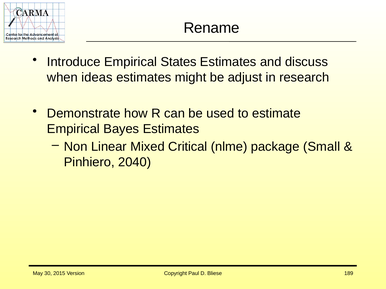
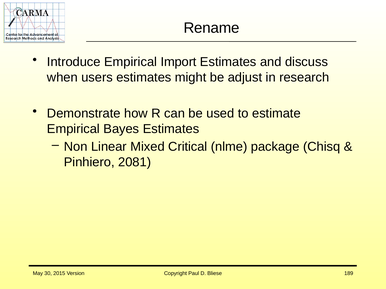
States: States -> Import
ideas: ideas -> users
Small: Small -> Chisq
2040: 2040 -> 2081
